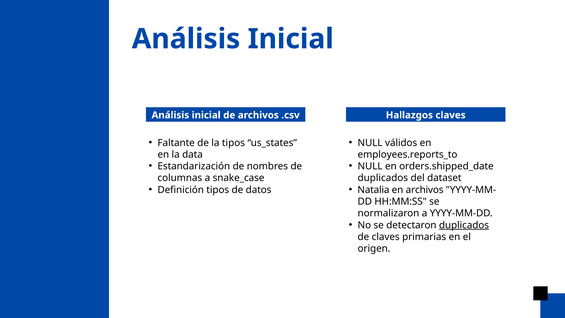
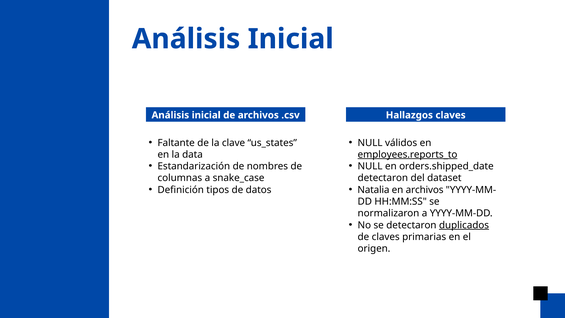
la tipos: tipos -> clave
employees.reports_to underline: none -> present
duplicados at (383, 178): duplicados -> detectaron
